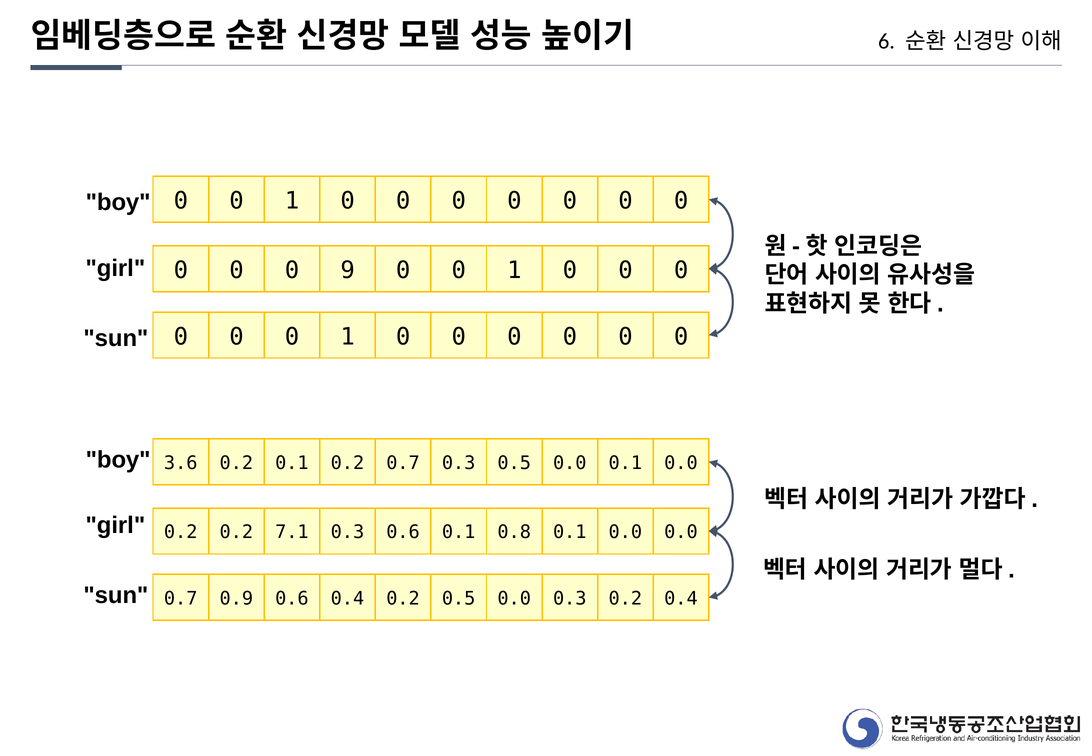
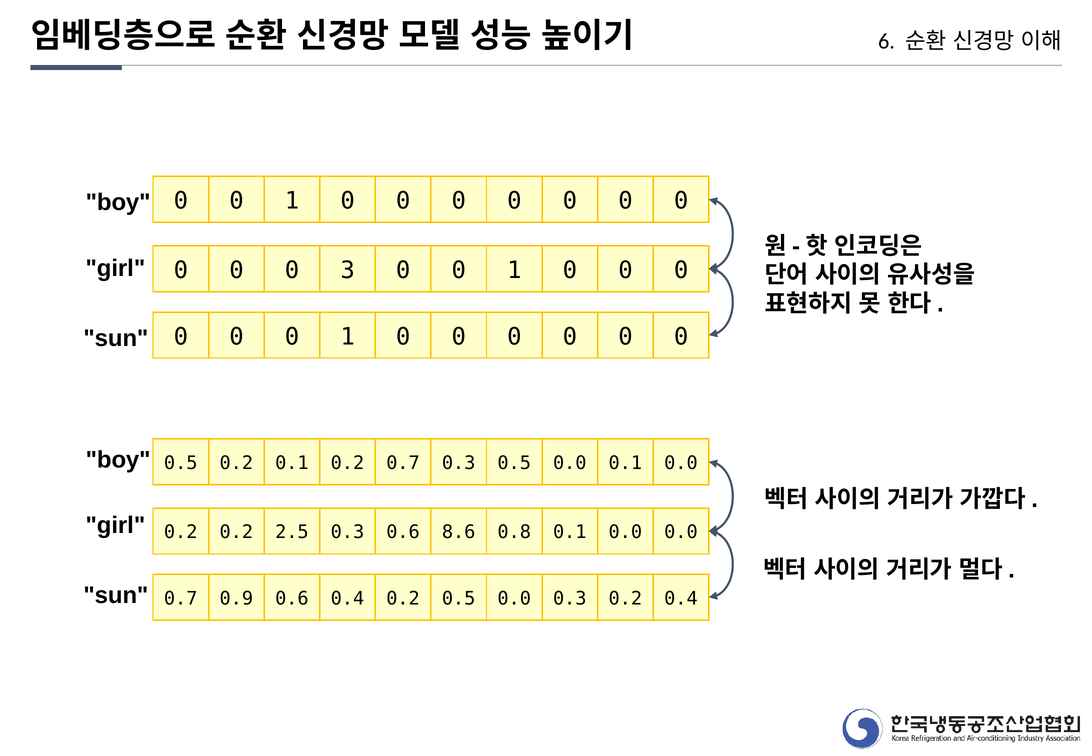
9: 9 -> 3
3.6 at (181, 463): 3.6 -> 0.5
7.1: 7.1 -> 2.5
0.6 0.1: 0.1 -> 8.6
